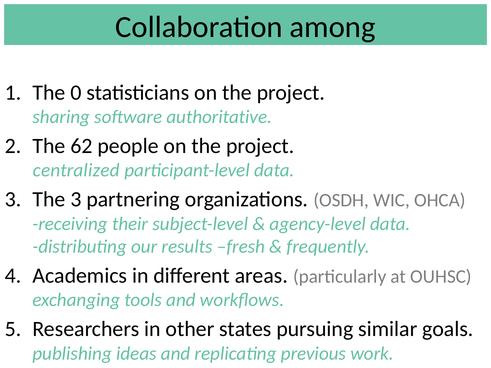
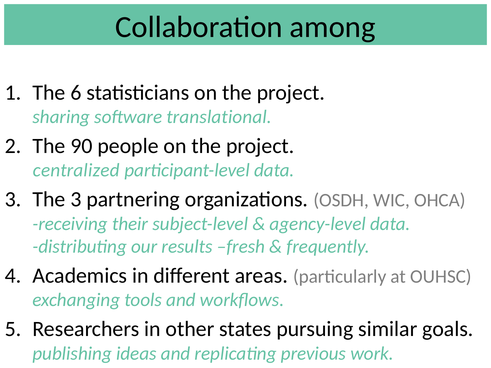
0: 0 -> 6
authoritative: authoritative -> translational
62: 62 -> 90
